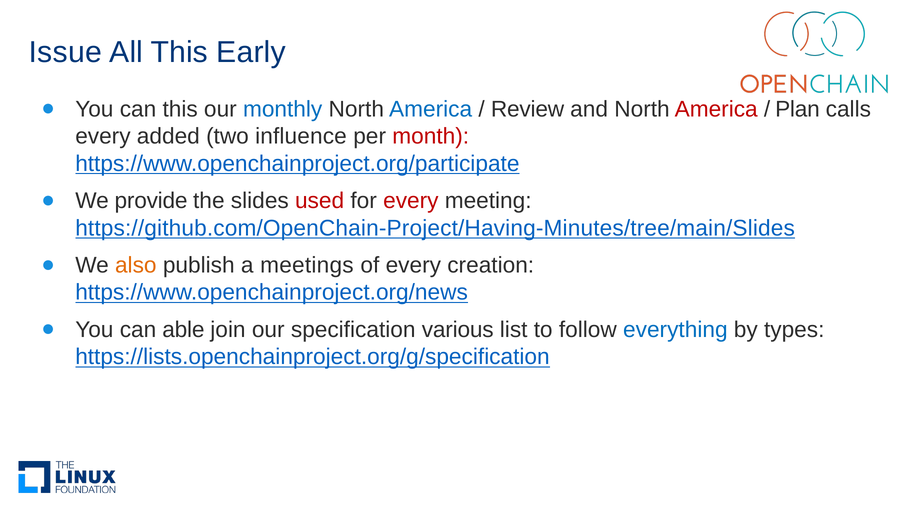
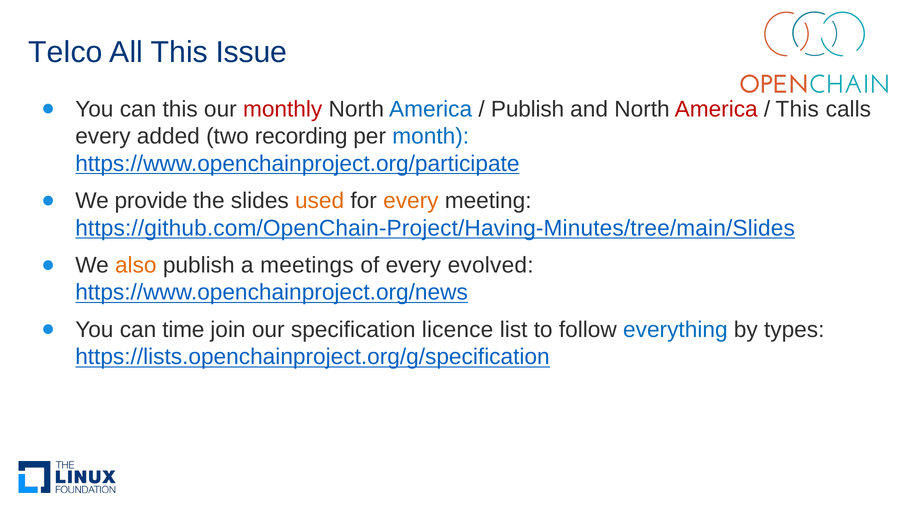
Issue: Issue -> Telco
Early: Early -> Issue
monthly colour: blue -> red
Review at (528, 109): Review -> Publish
Plan at (797, 109): Plan -> This
influence: influence -> recording
month colour: red -> blue
used colour: red -> orange
every at (411, 201) colour: red -> orange
creation: creation -> evolved
able: able -> time
various: various -> licence
